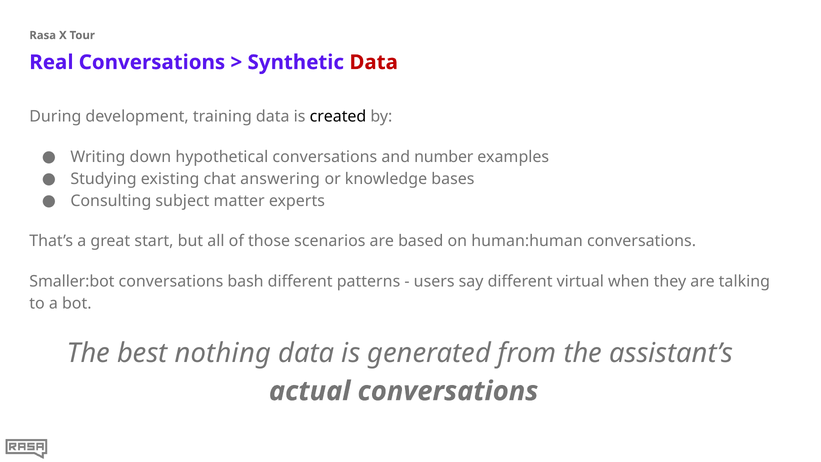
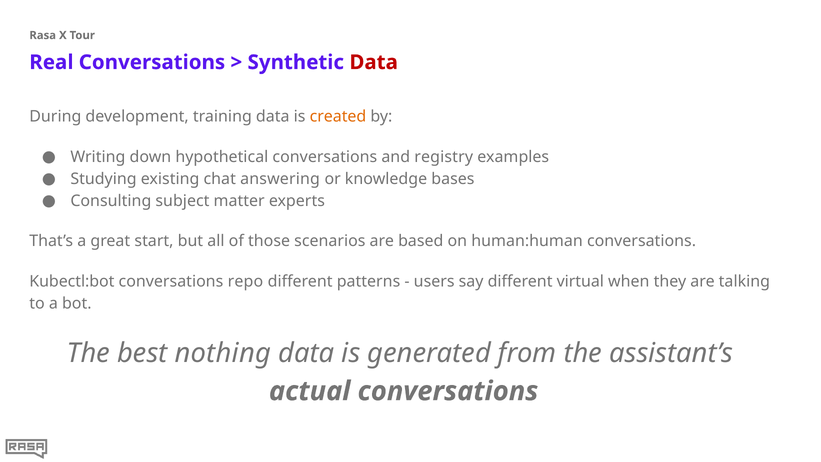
created colour: black -> orange
number: number -> registry
Smaller:bot: Smaller:bot -> Kubectl:bot
bash: bash -> repo
